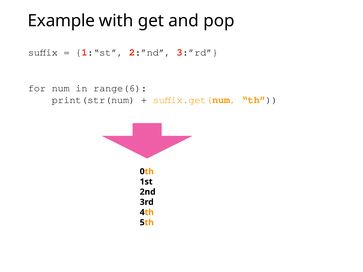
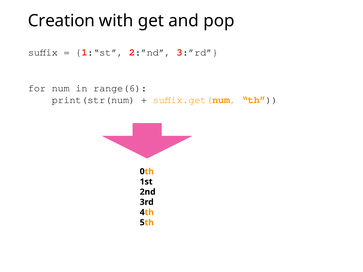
Example: Example -> Creation
